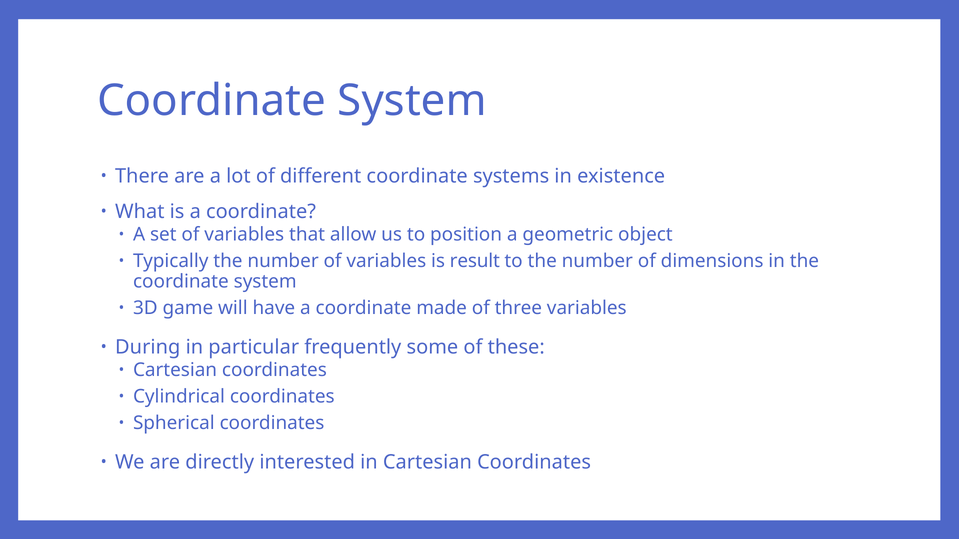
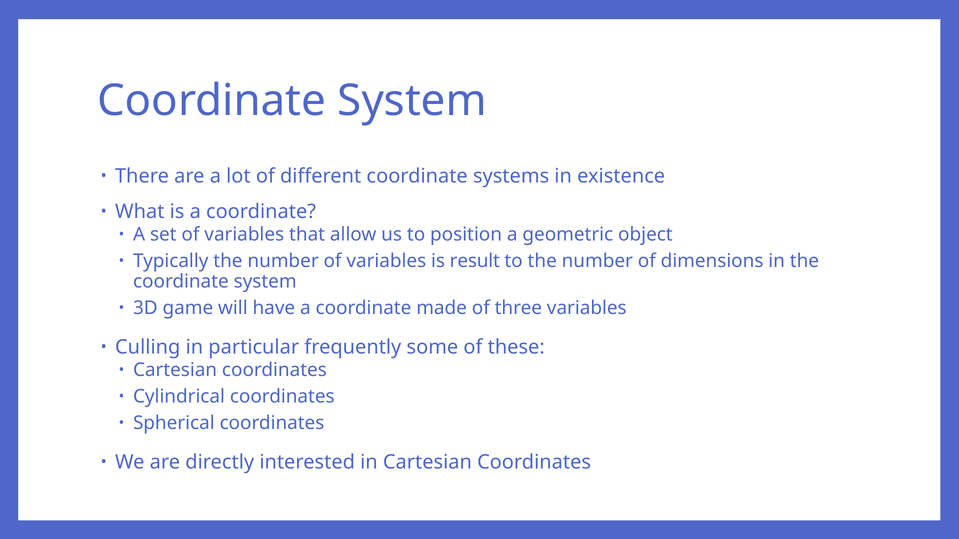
During: During -> Culling
